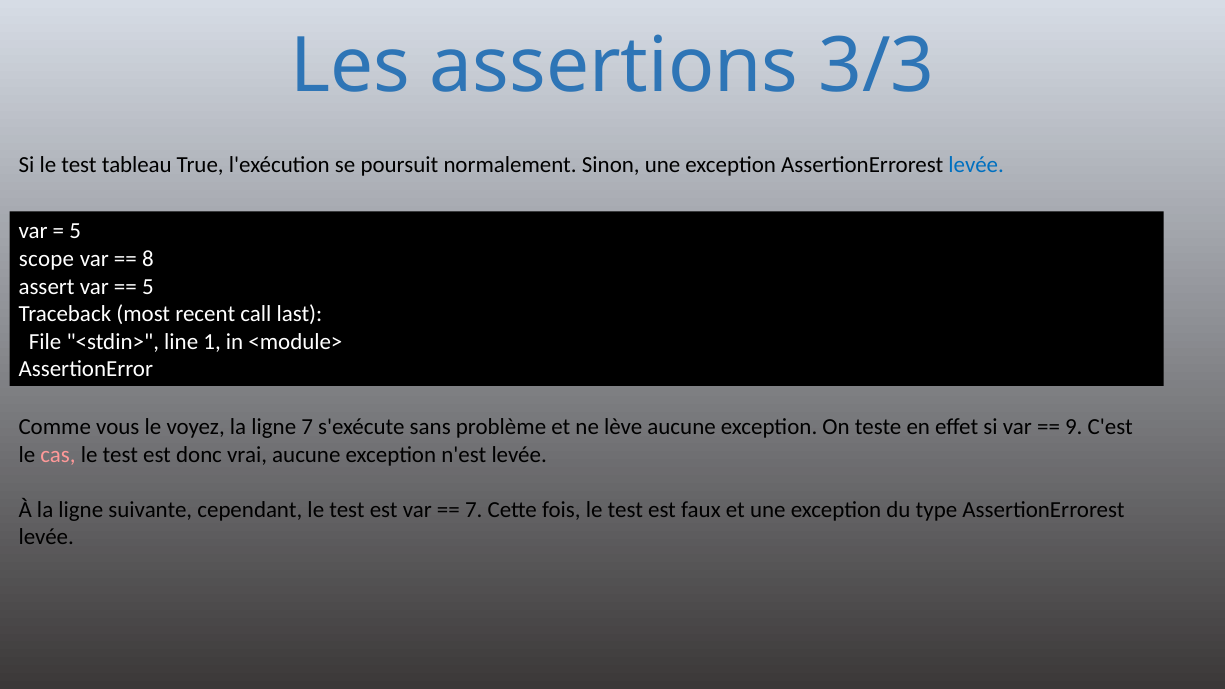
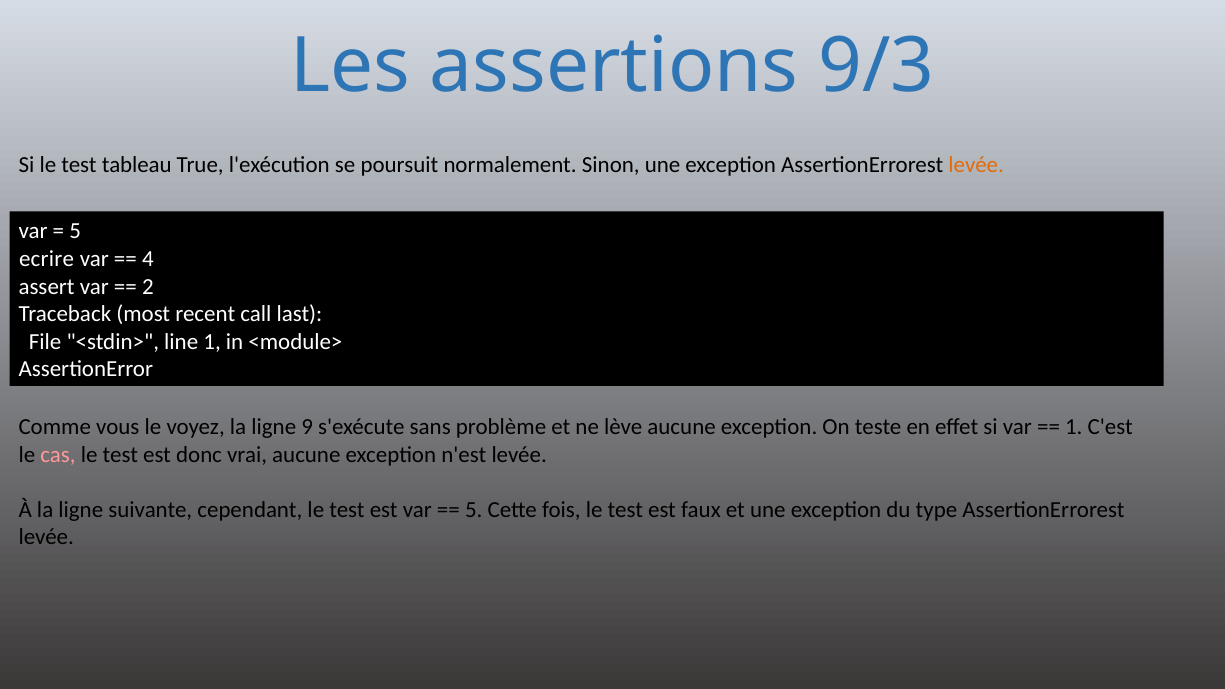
3/3: 3/3 -> 9/3
levée at (976, 165) colour: blue -> orange
scope: scope -> ecrire
8: 8 -> 4
5 at (148, 286): 5 -> 2
ligne 7: 7 -> 9
9 at (1074, 427): 9 -> 1
7 at (474, 510): 7 -> 5
